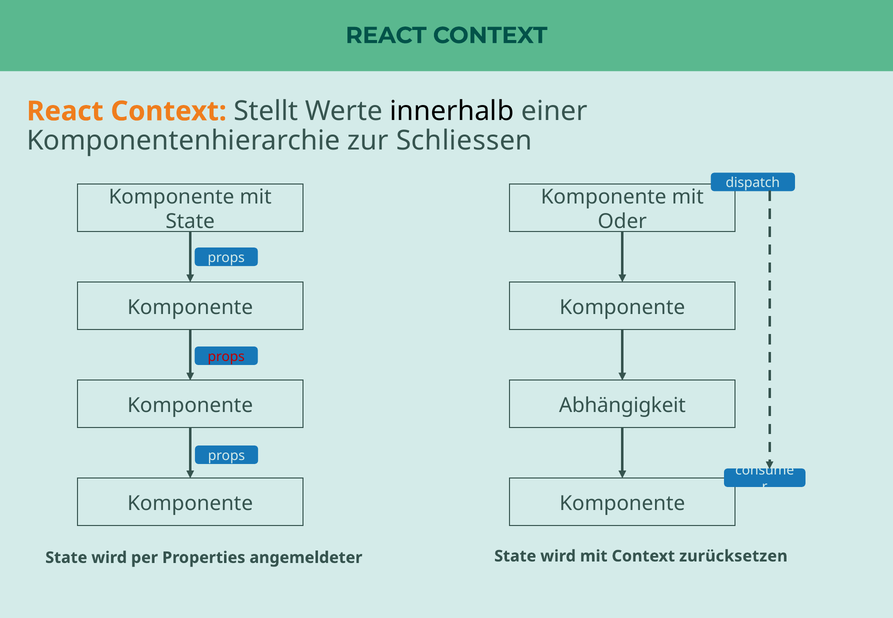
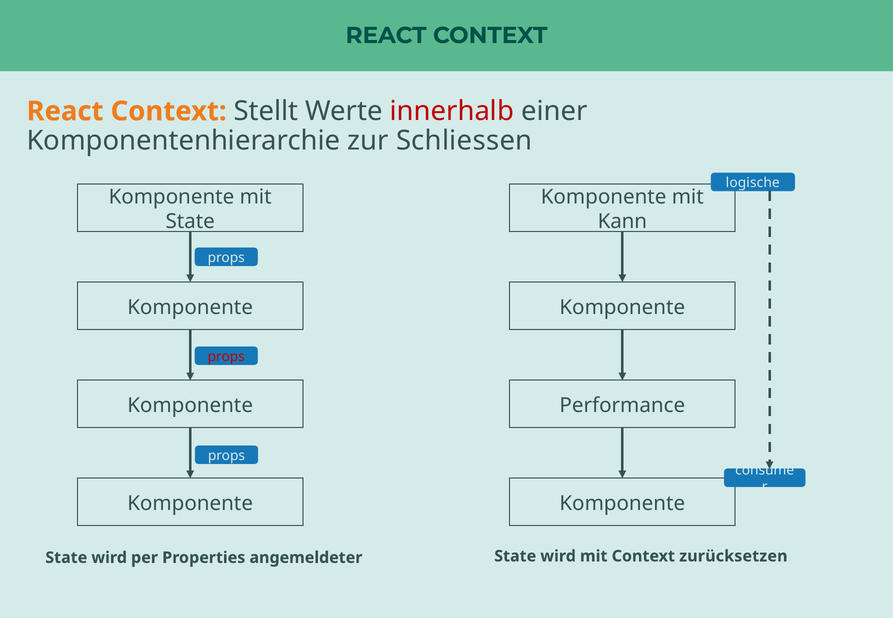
innerhalb colour: black -> red
dispatch: dispatch -> logische
Oder: Oder -> Kann
Abhängigkeit: Abhängigkeit -> Performance
